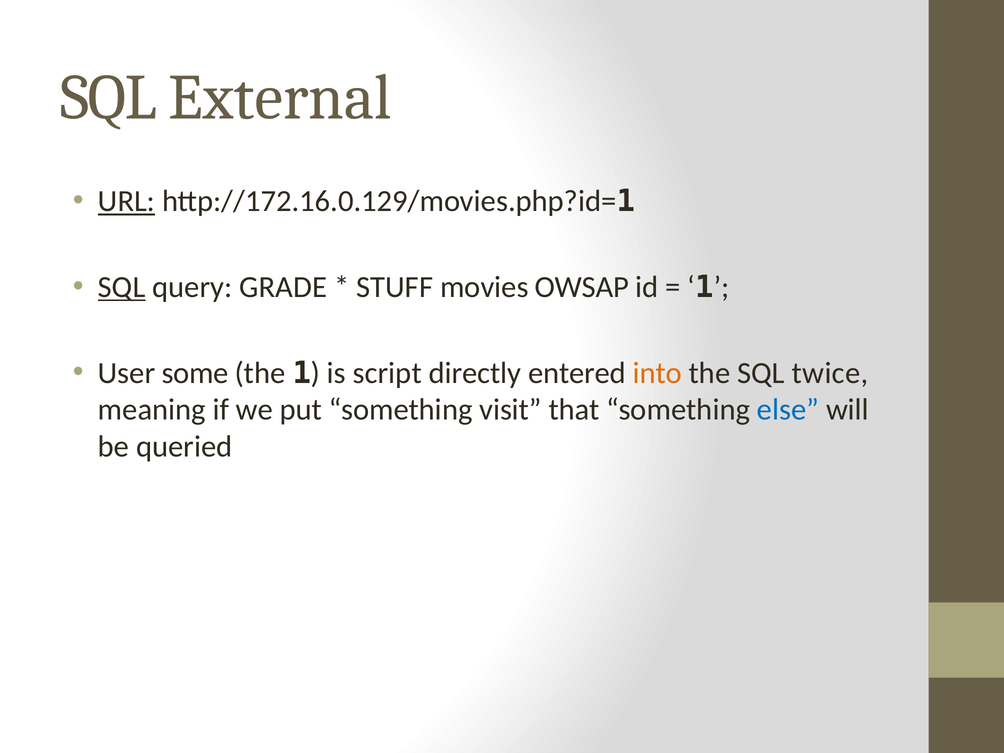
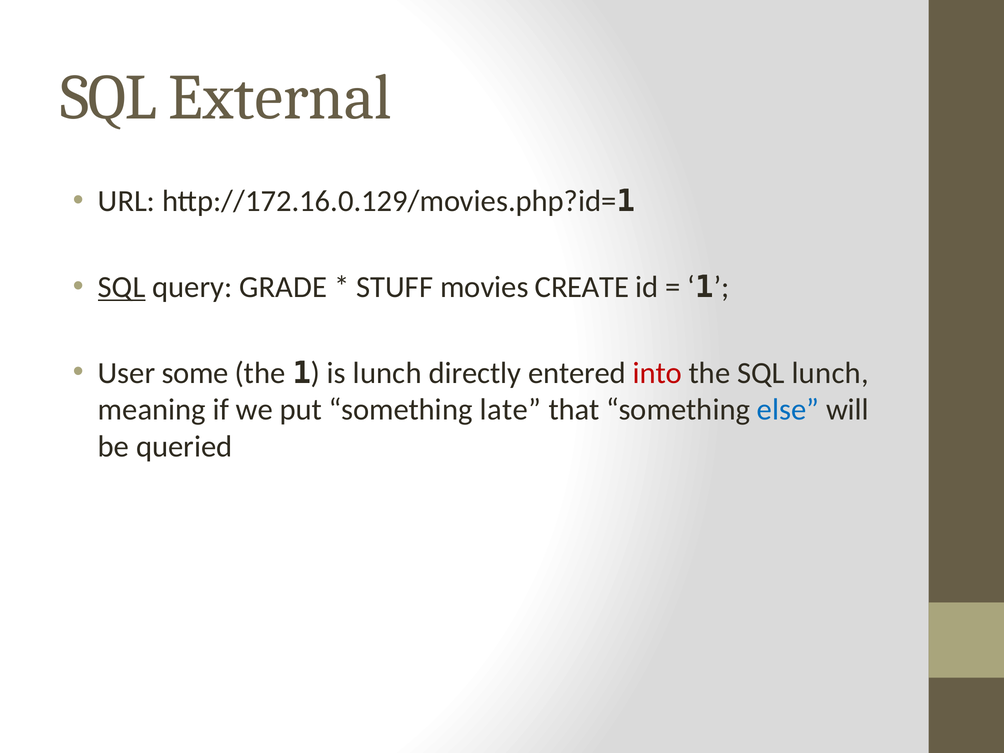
URL underline: present -> none
OWSAP: OWSAP -> CREATE
is script: script -> lunch
into colour: orange -> red
SQL twice: twice -> lunch
visit: visit -> late
